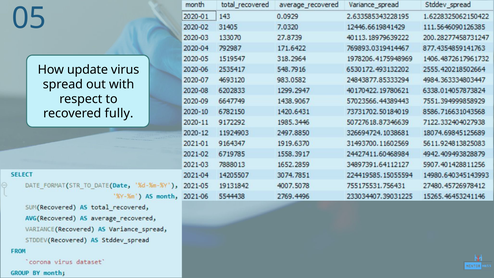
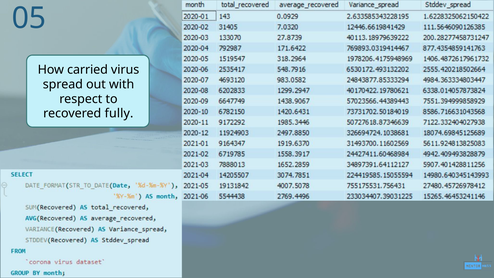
update: update -> carried
